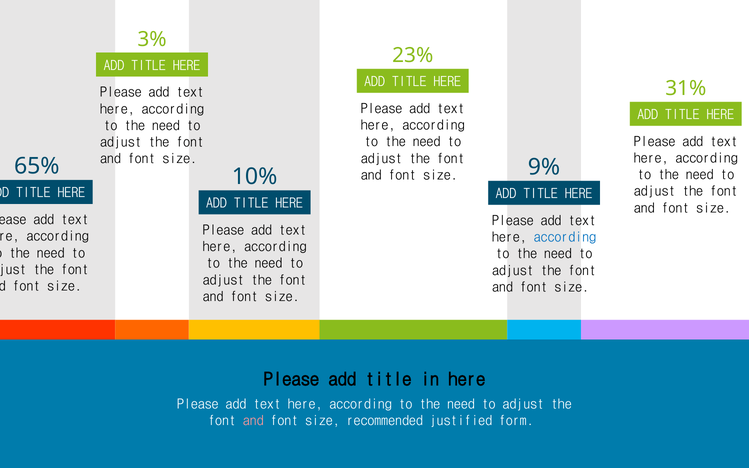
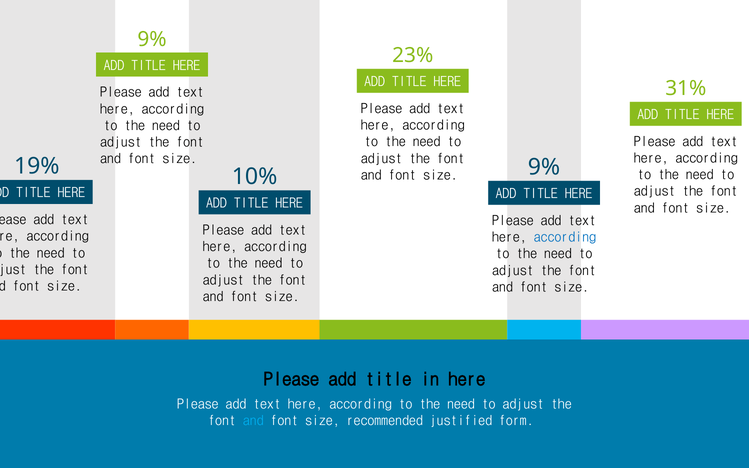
3% at (152, 39): 3% -> 9%
65%: 65% -> 19%
and at (253, 421) colour: pink -> light blue
